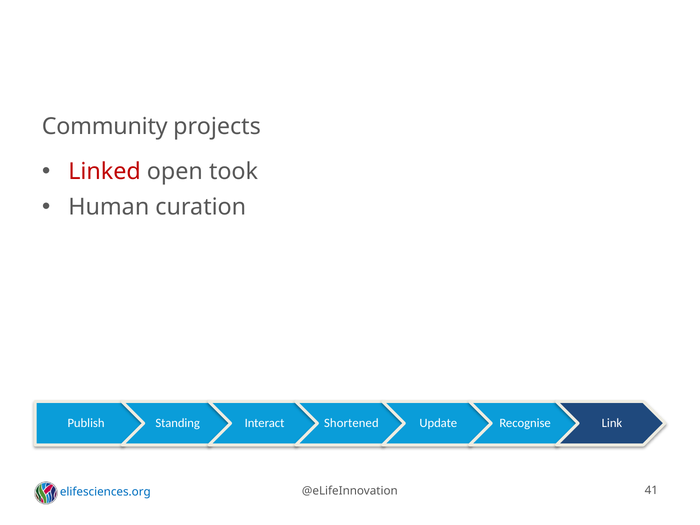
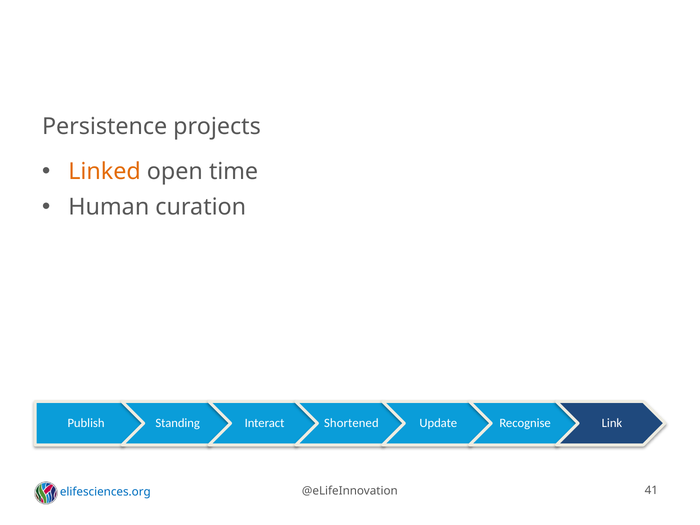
Community: Community -> Persistence
Linked colour: red -> orange
took: took -> time
